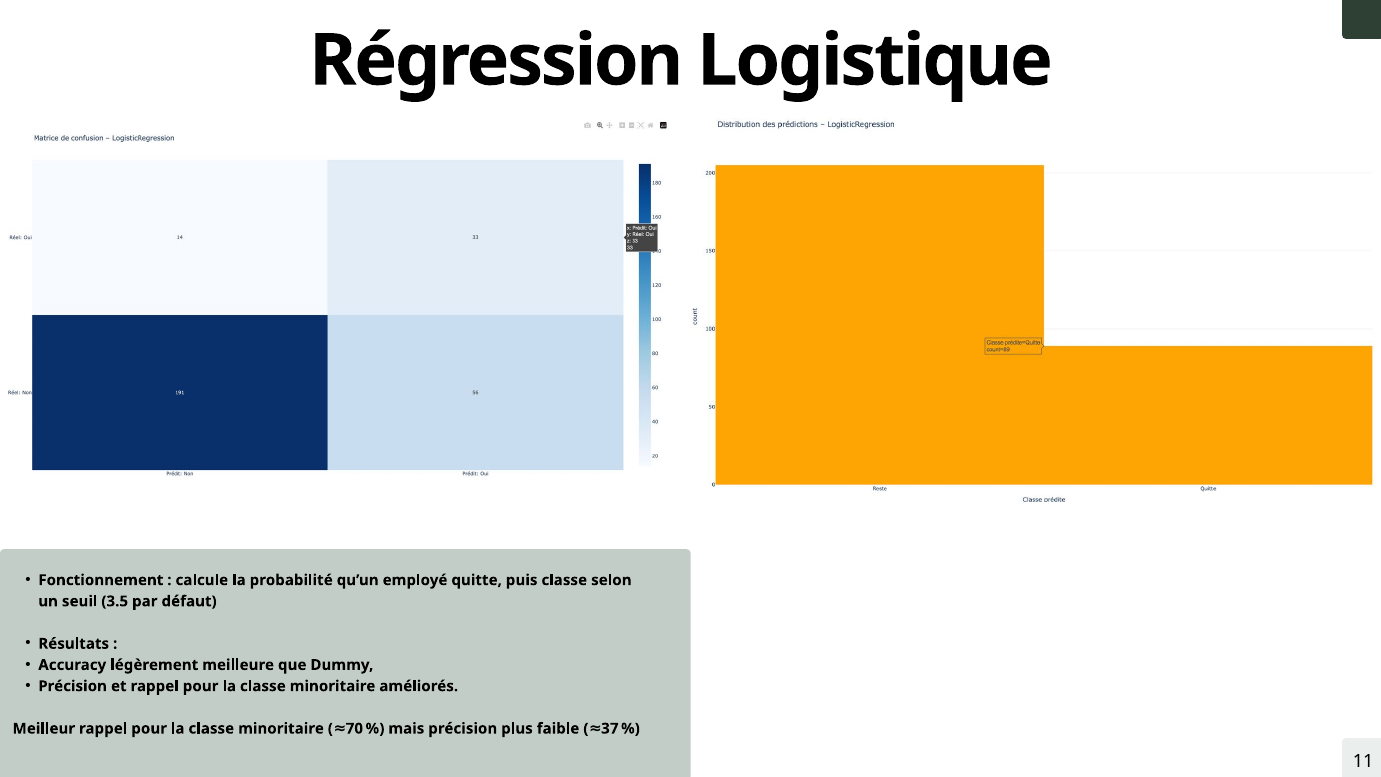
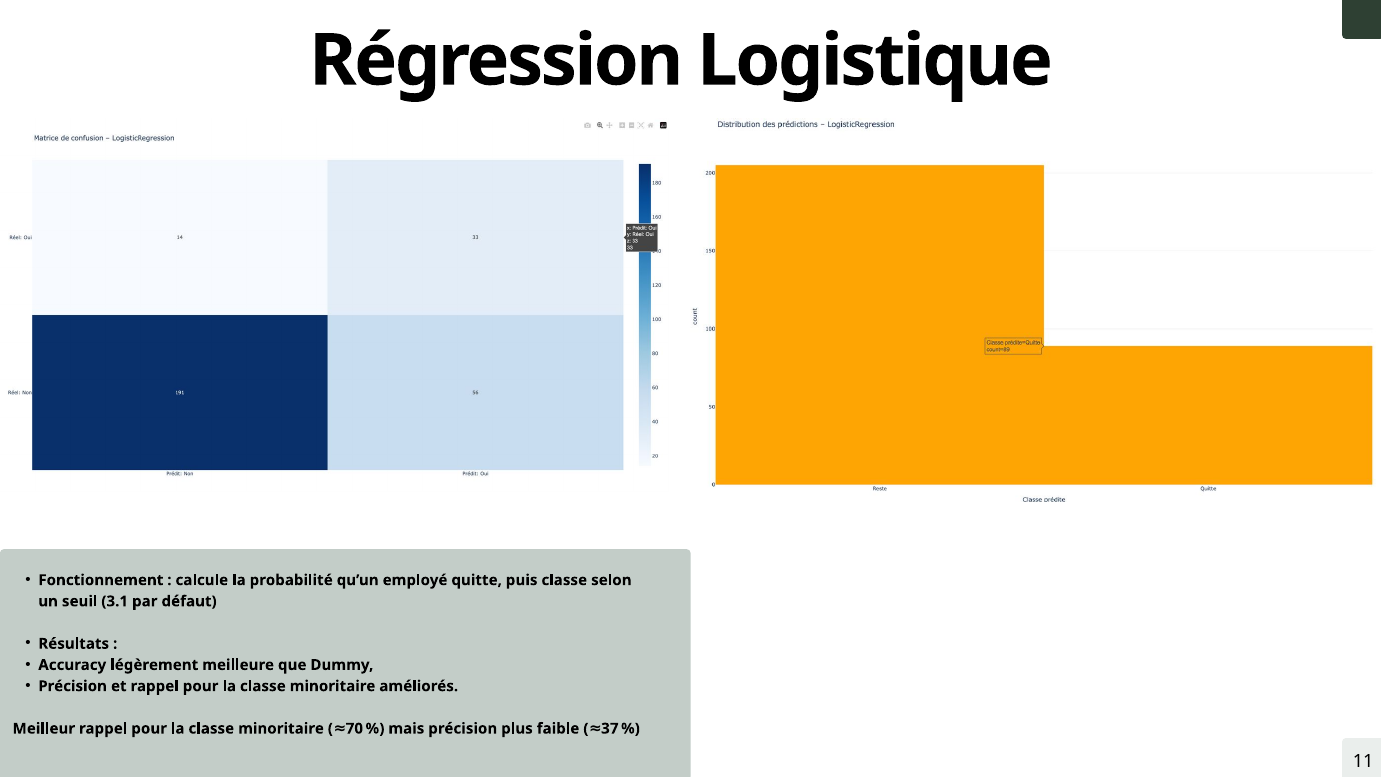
3.5: 3.5 -> 3.1
